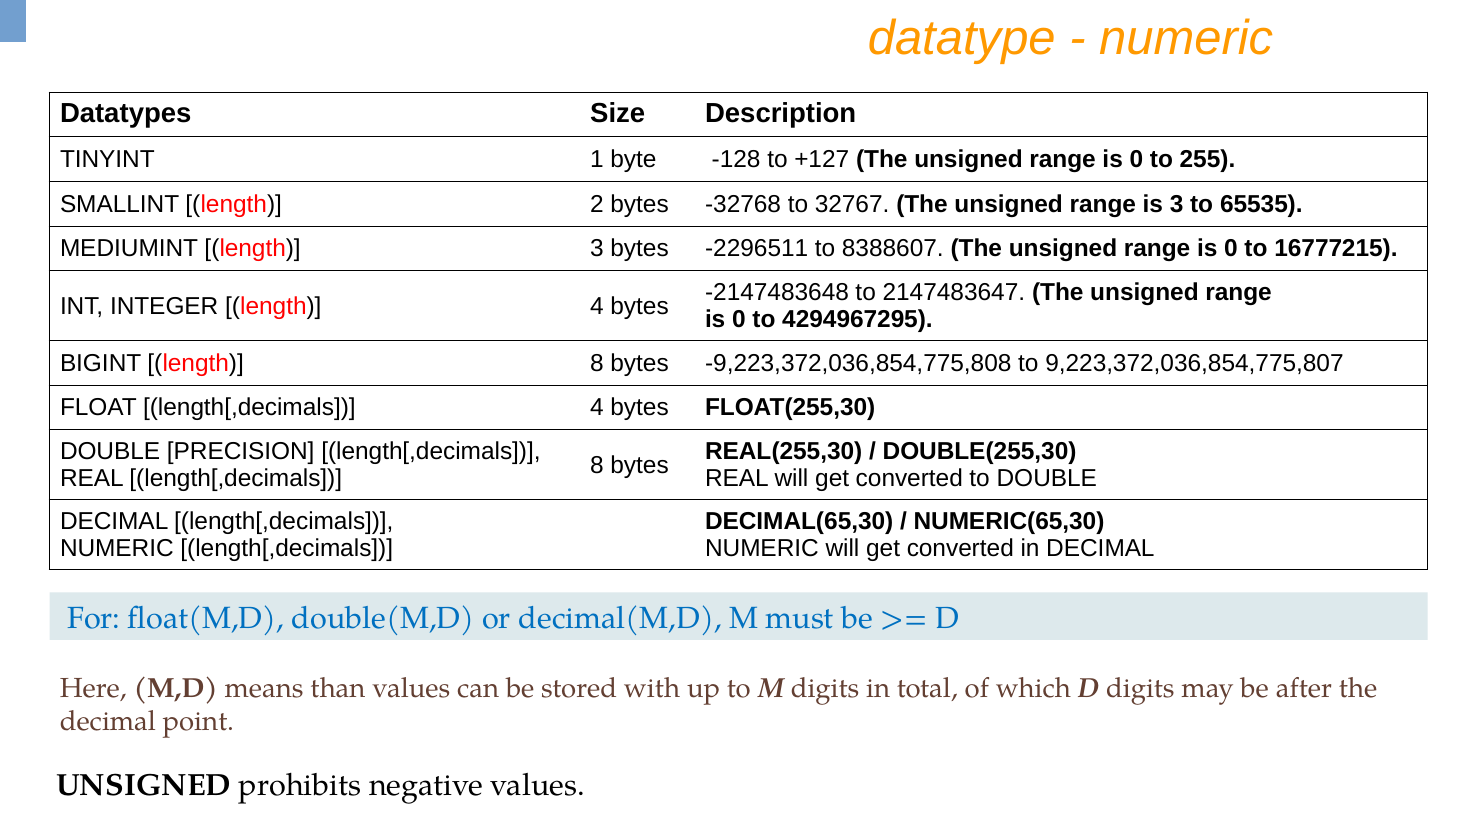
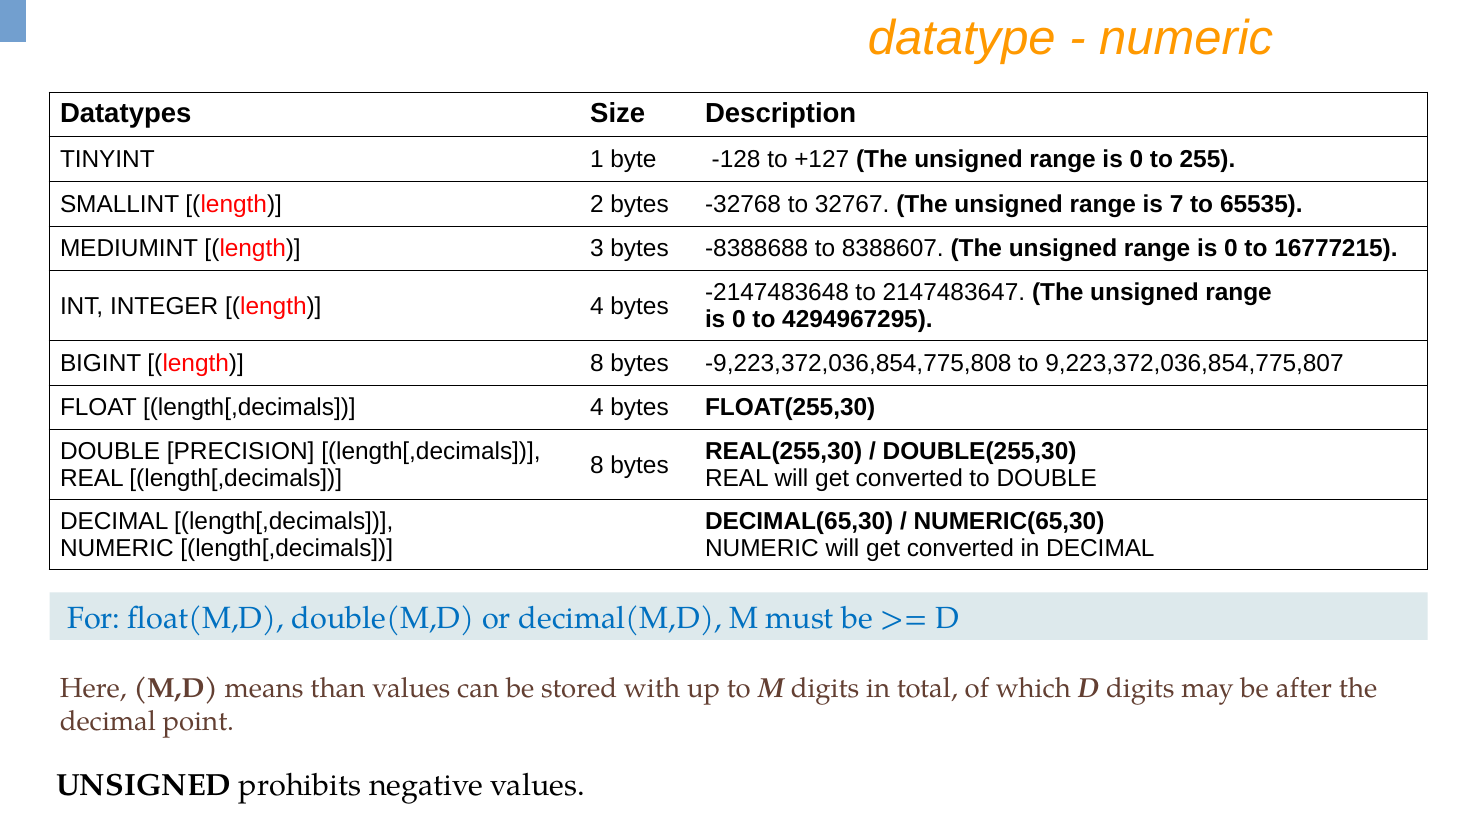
is 3: 3 -> 7
-2296511: -2296511 -> -8388688
